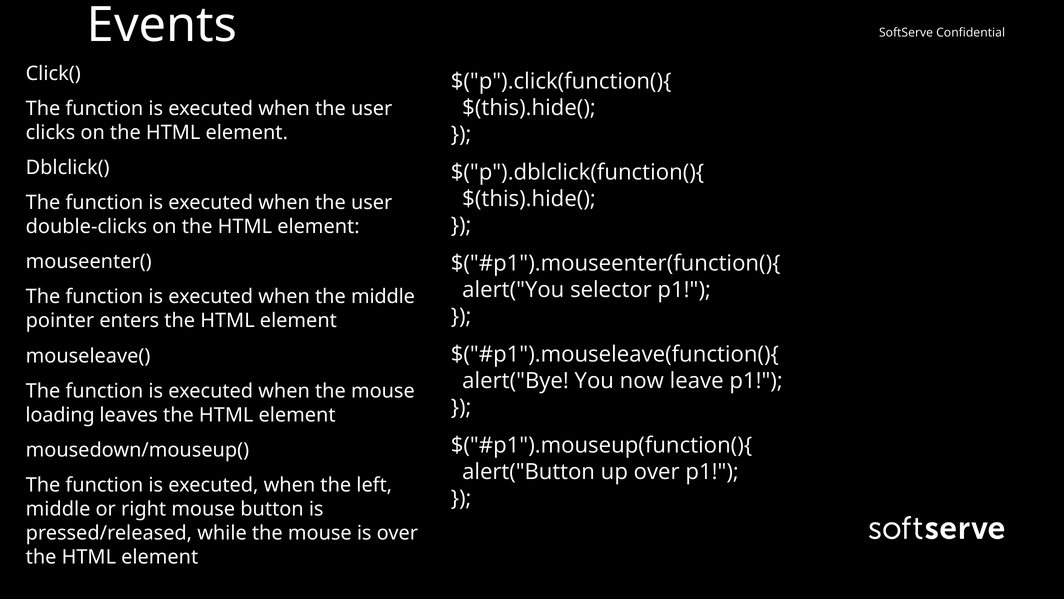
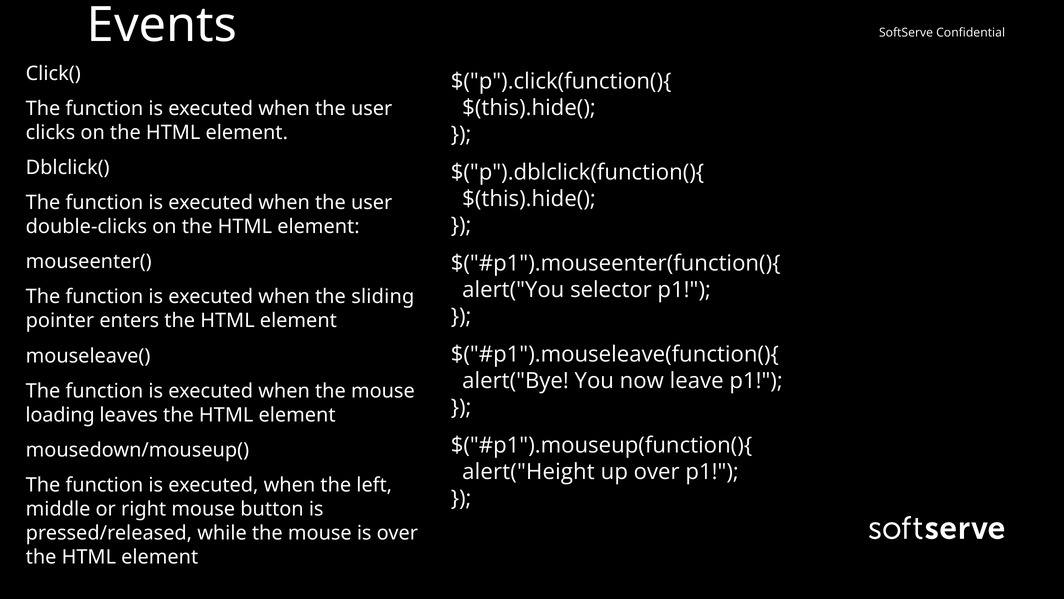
the middle: middle -> sliding
alert("Button: alert("Button -> alert("Height
